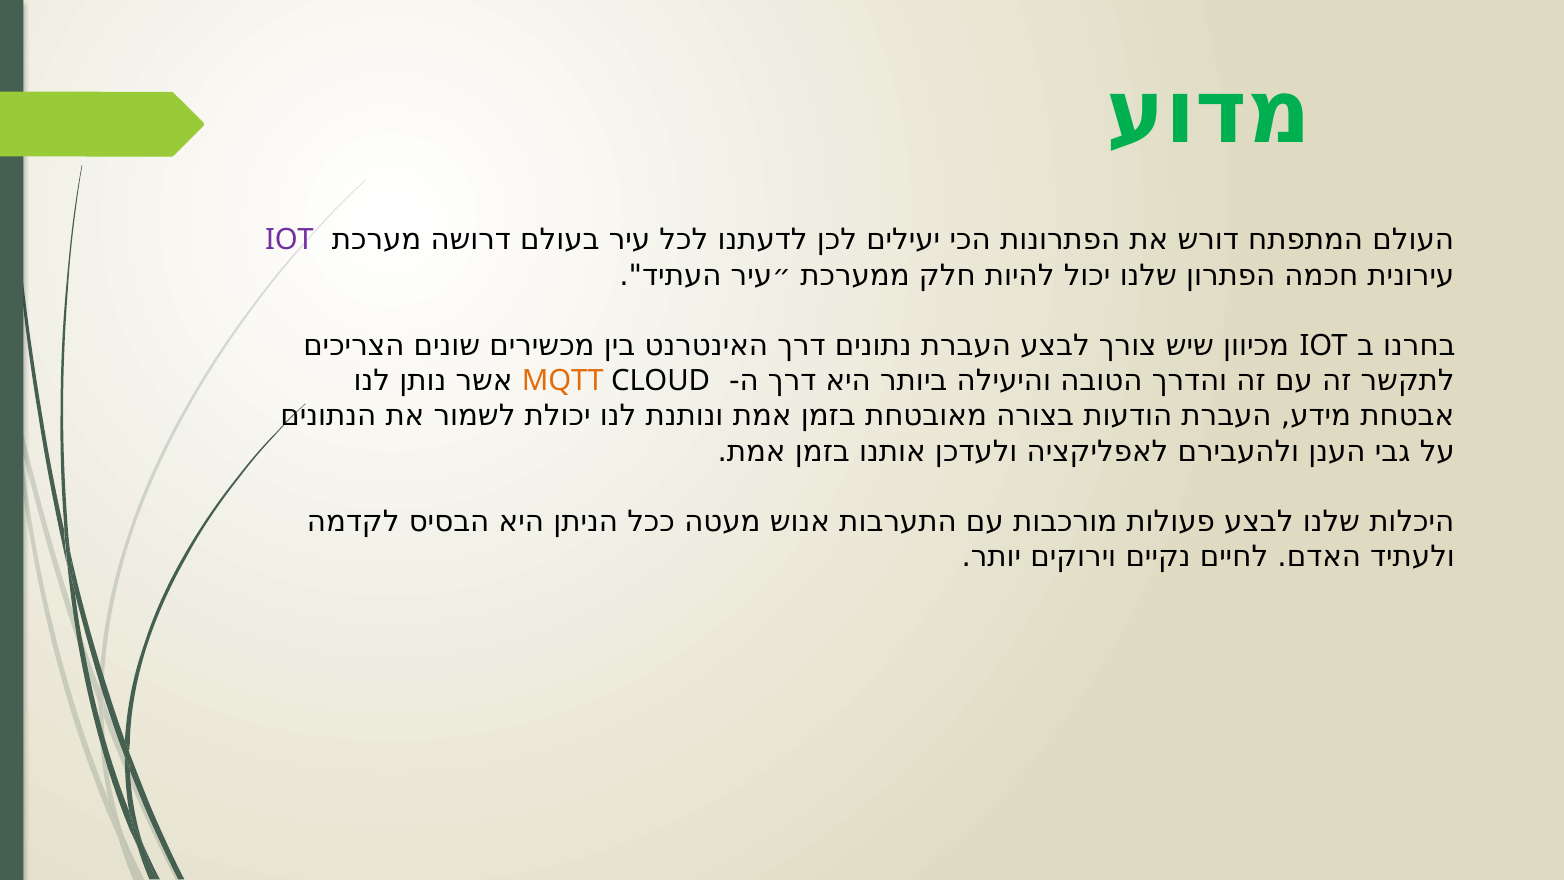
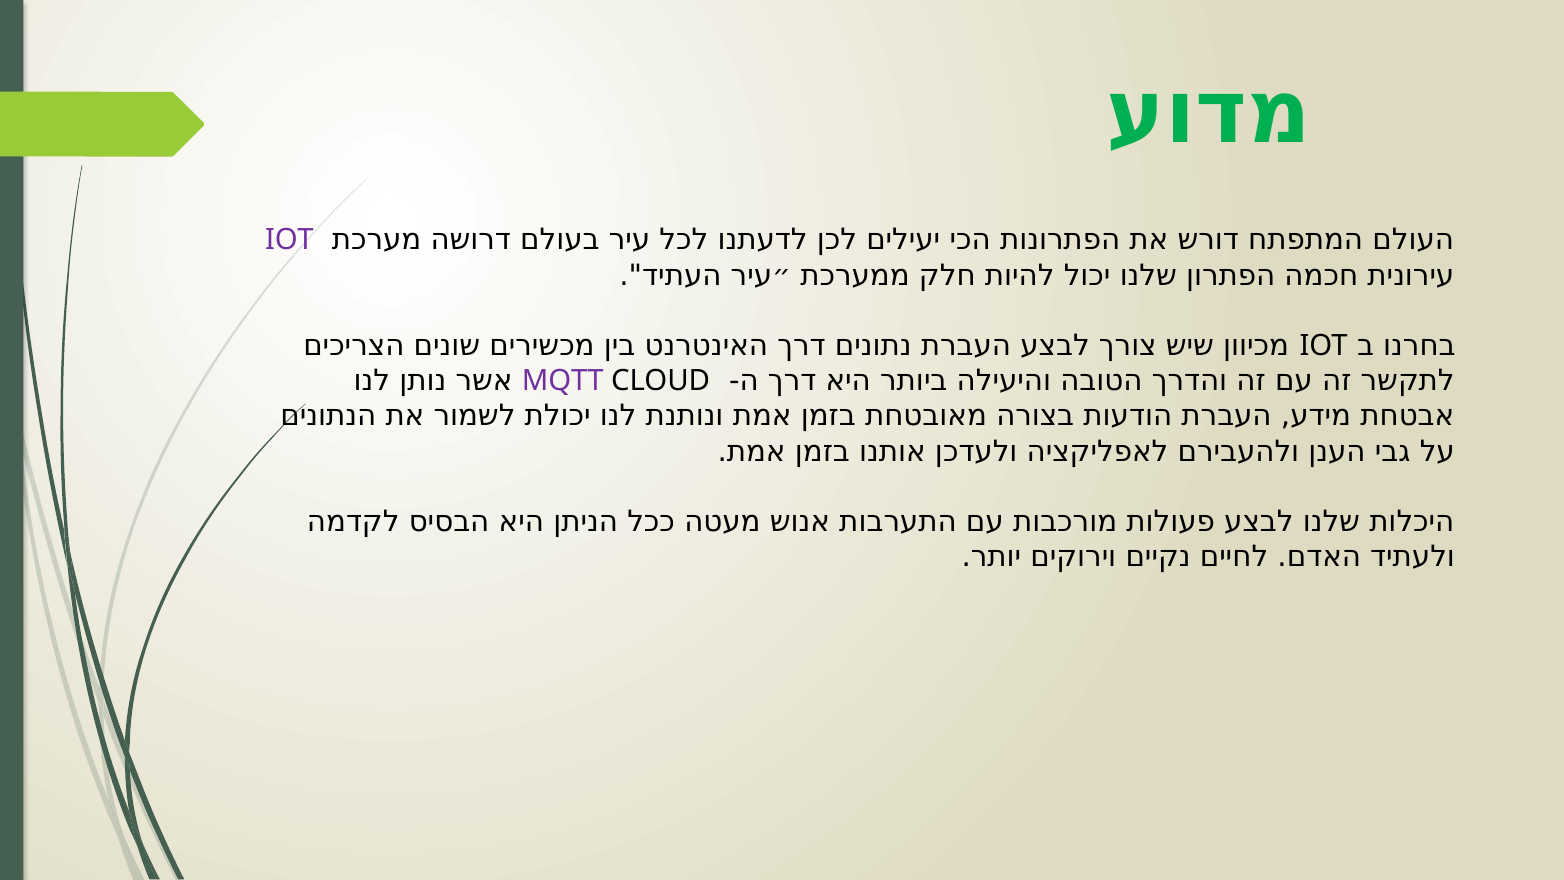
MQTT colour: orange -> purple
